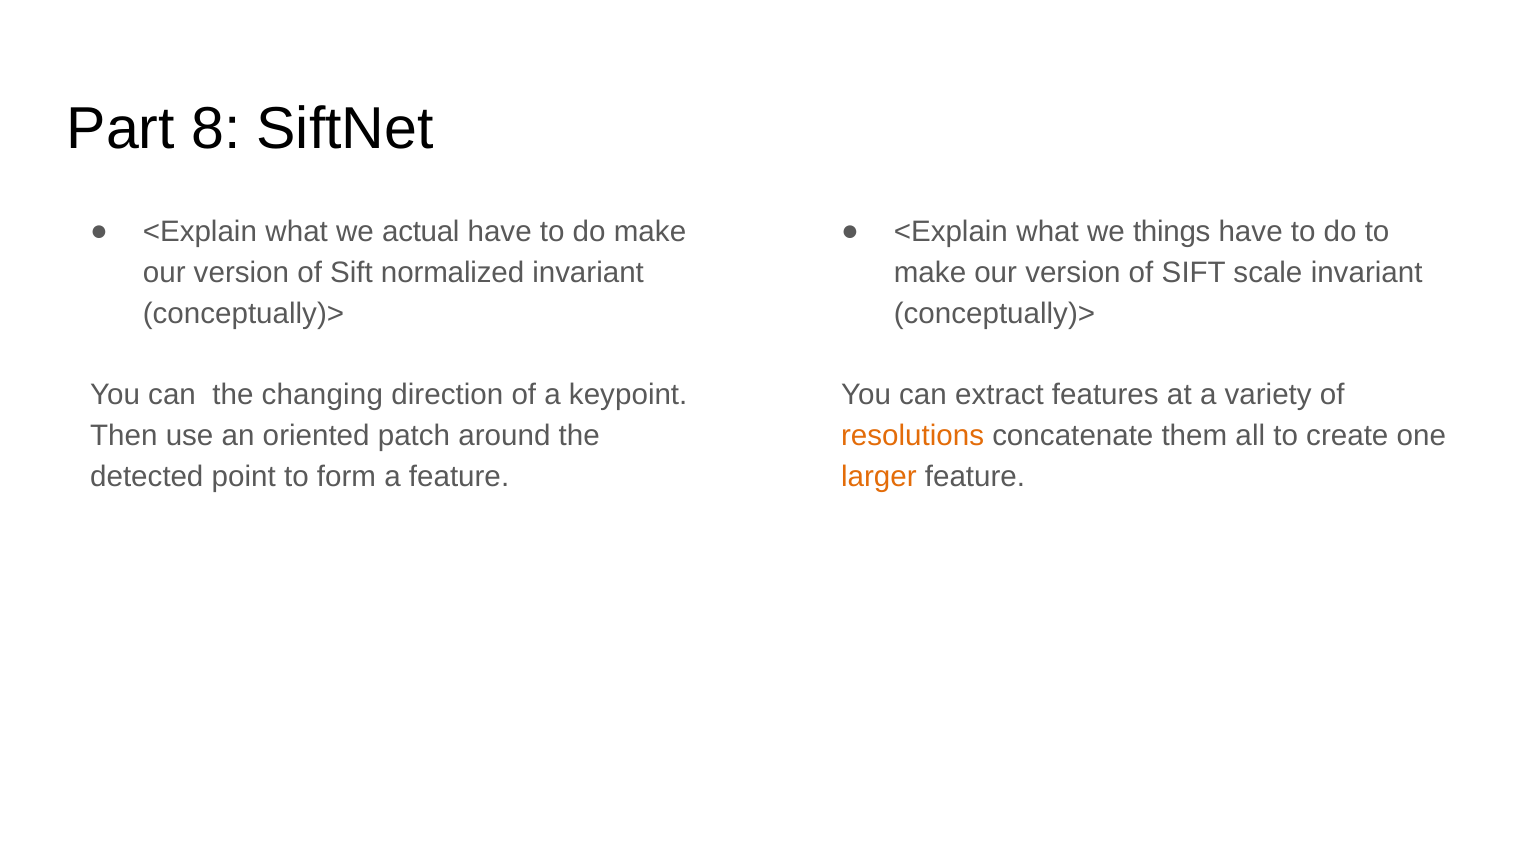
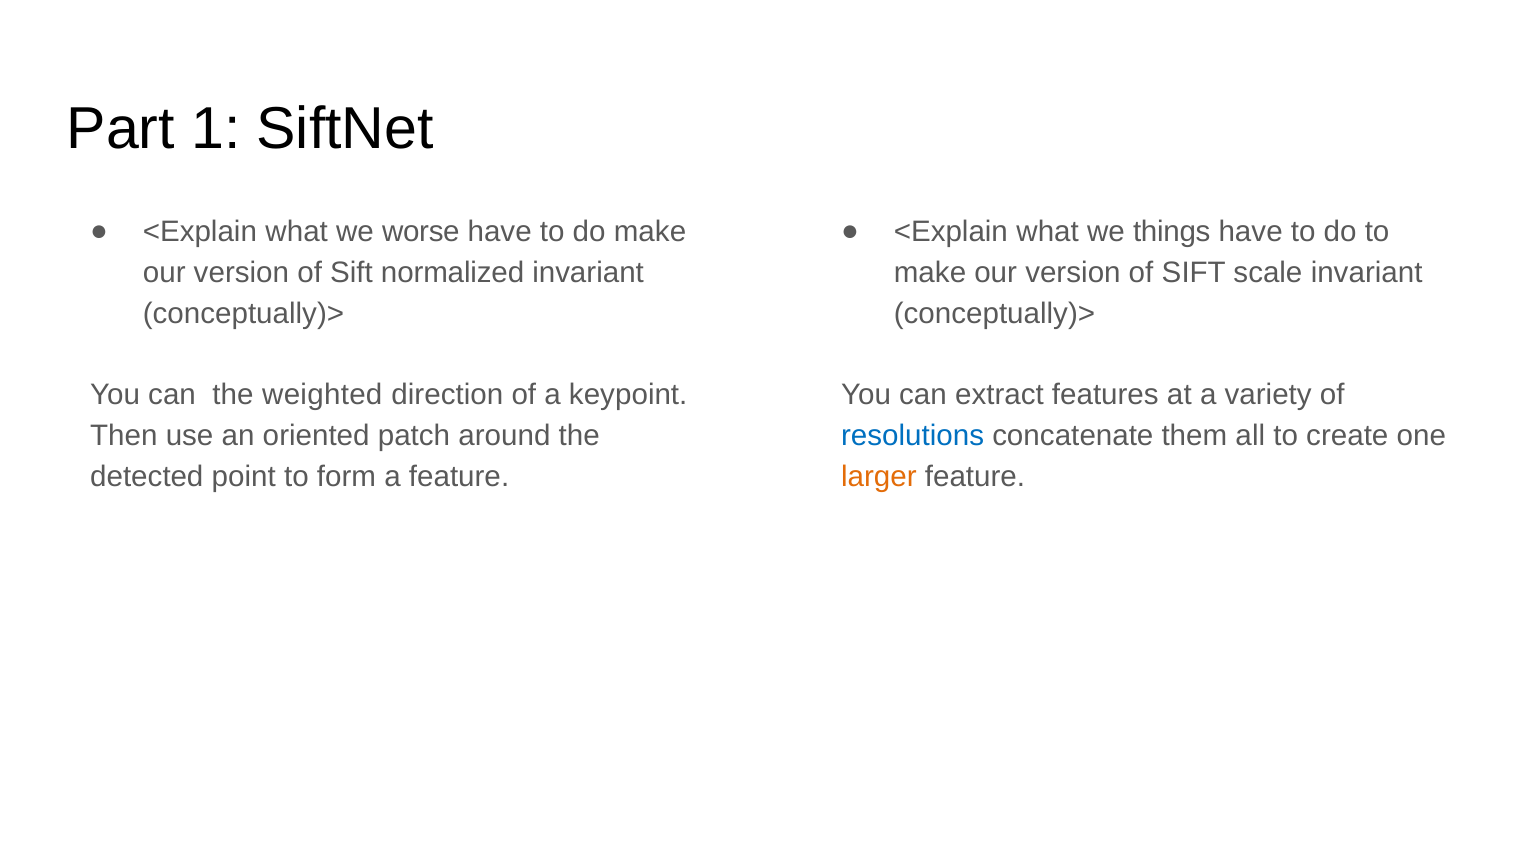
8: 8 -> 1
actual: actual -> worse
changing: changing -> weighted
resolutions colour: orange -> blue
